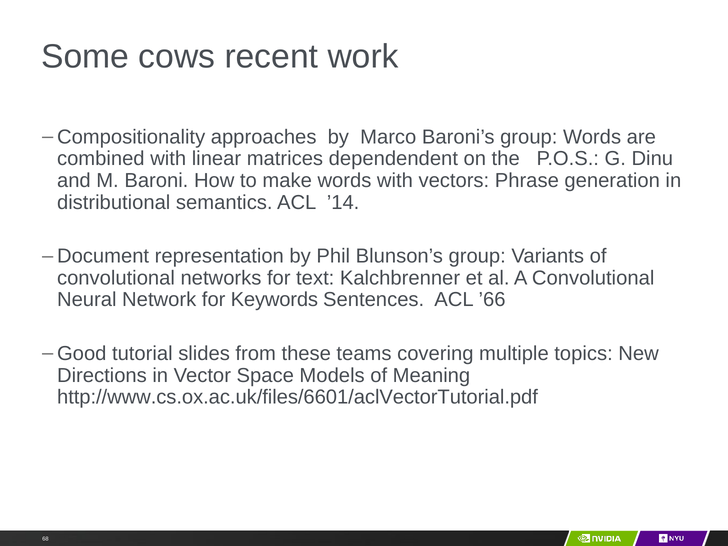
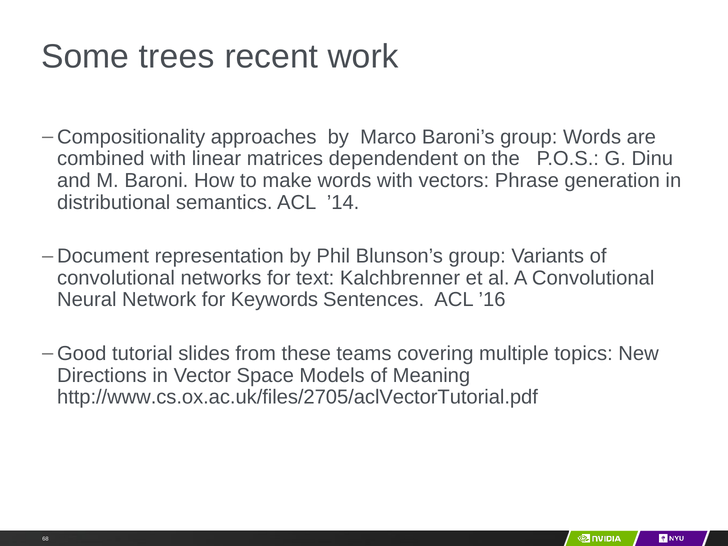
cows: cows -> trees
’66: ’66 -> ’16
http://www.cs.ox.ac.uk/files/6601/aclVectorTutorial.pdf: http://www.cs.ox.ac.uk/files/6601/aclVectorTutorial.pdf -> http://www.cs.ox.ac.uk/files/2705/aclVectorTutorial.pdf
